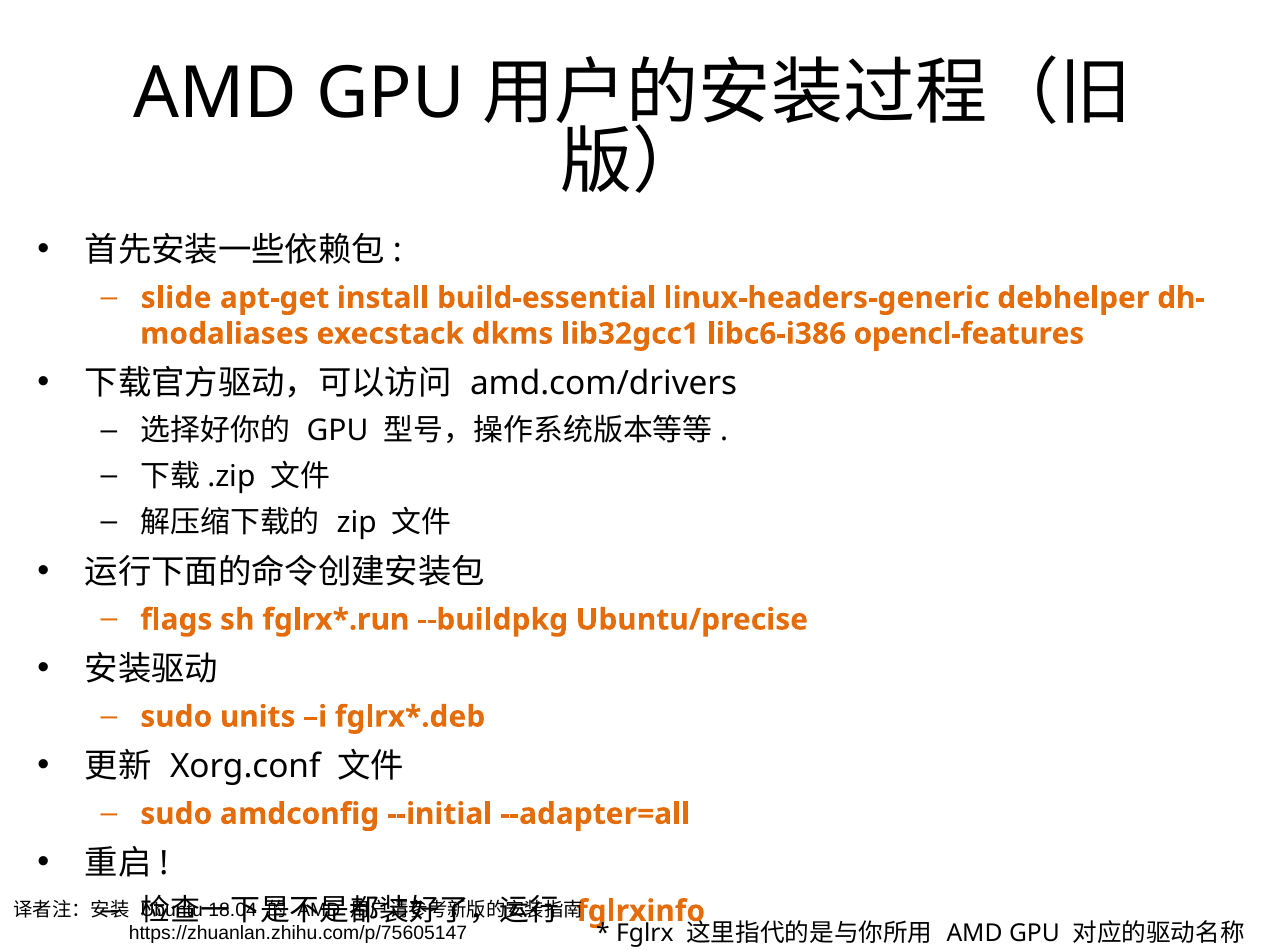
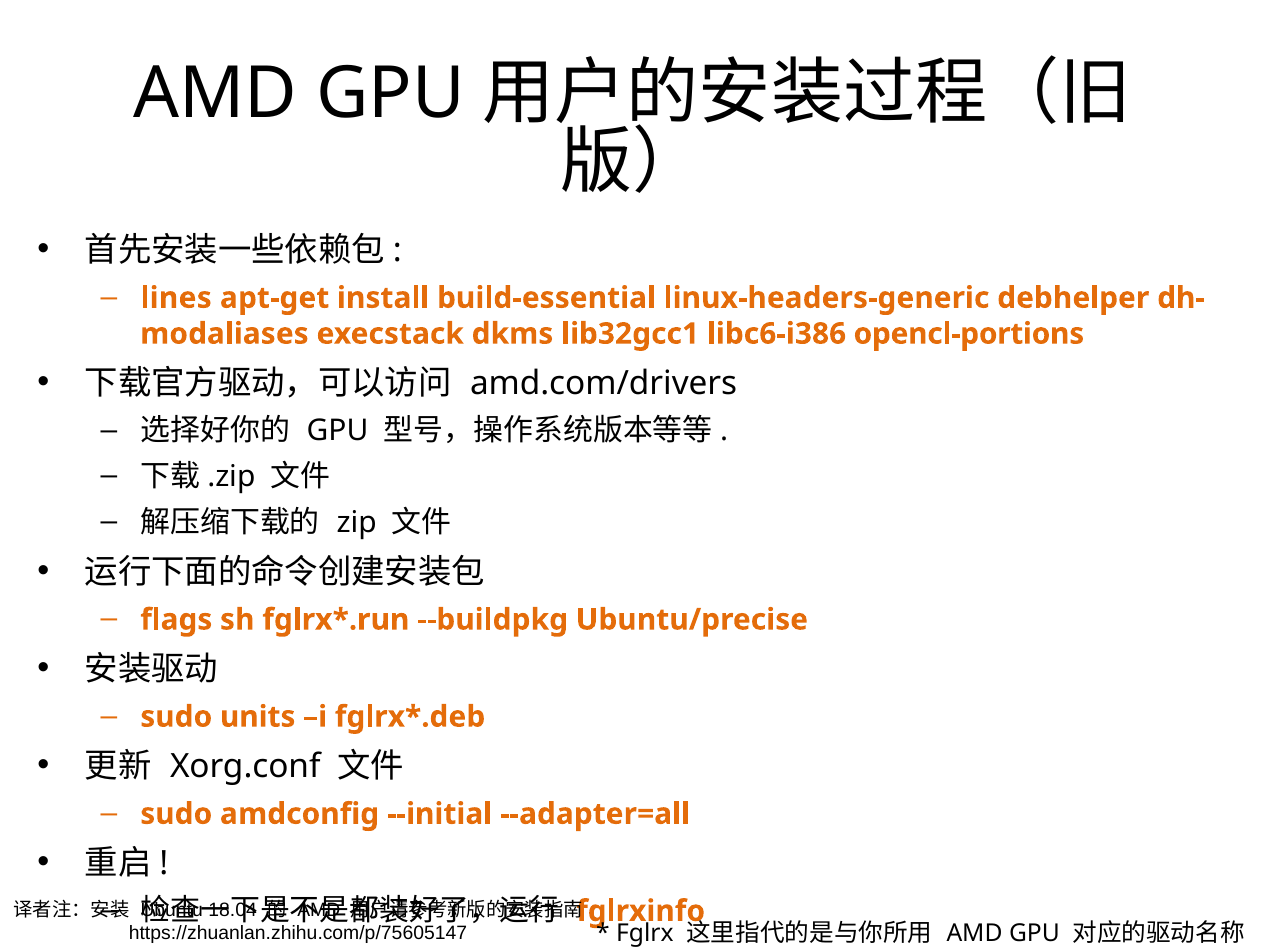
slide: slide -> lines
opencl-features: opencl-features -> opencl-portions
